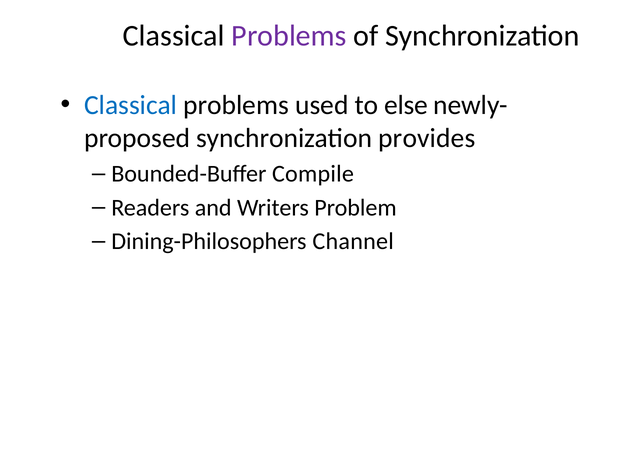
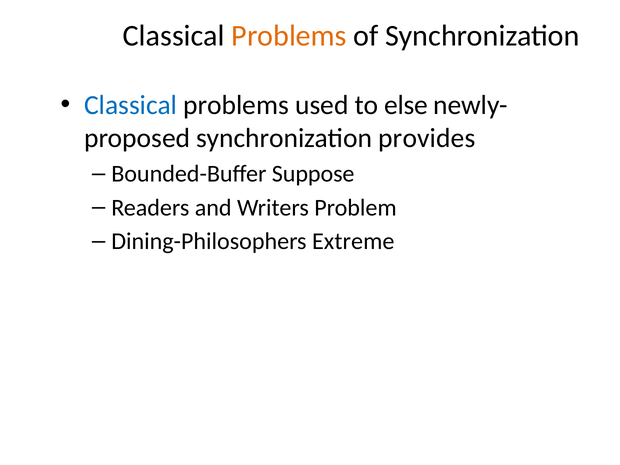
Problems at (289, 36) colour: purple -> orange
Compile: Compile -> Suppose
Channel: Channel -> Extreme
